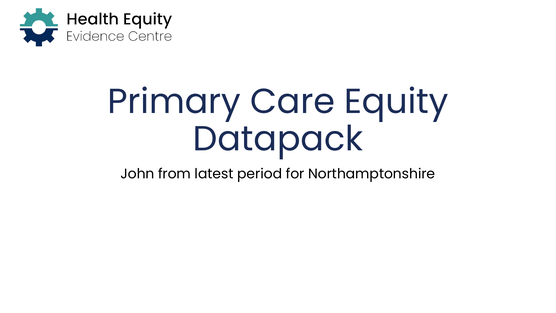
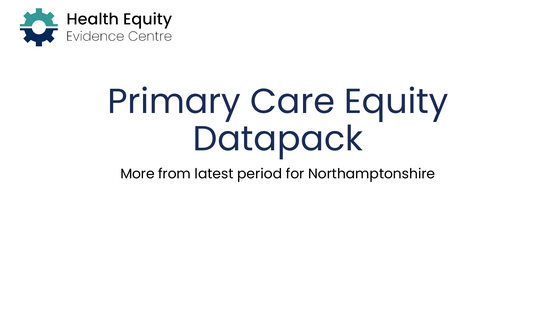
John: John -> More
